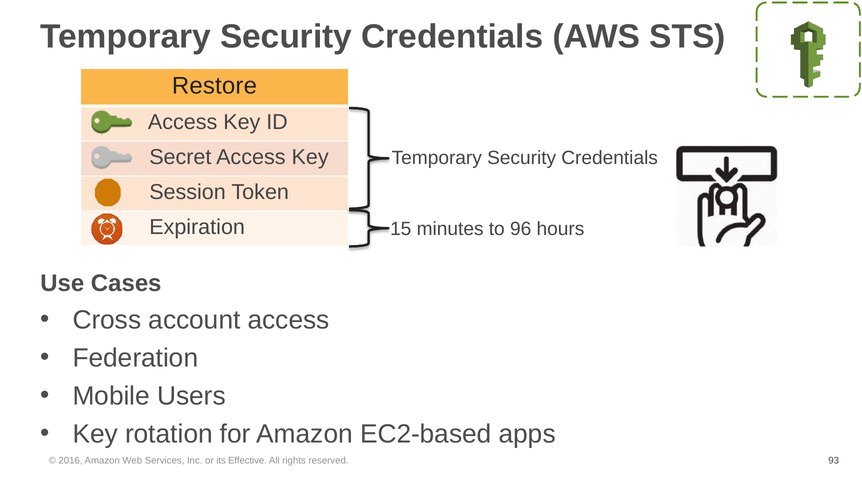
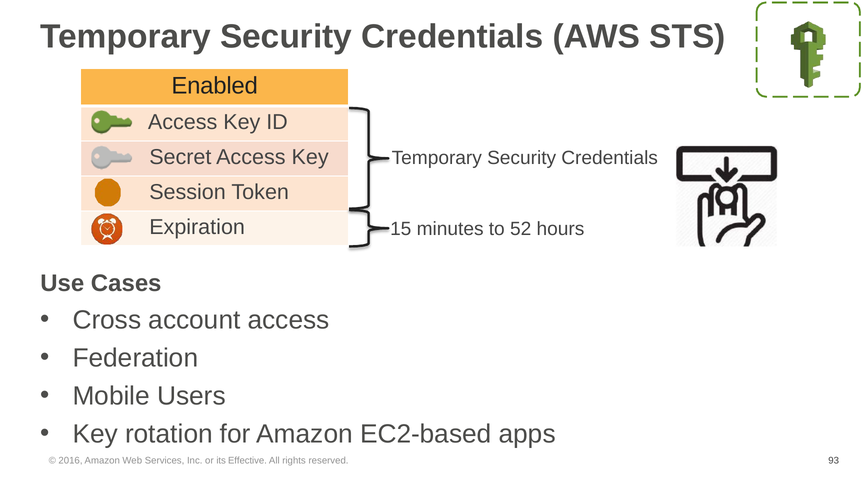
Restore: Restore -> Enabled
96: 96 -> 52
